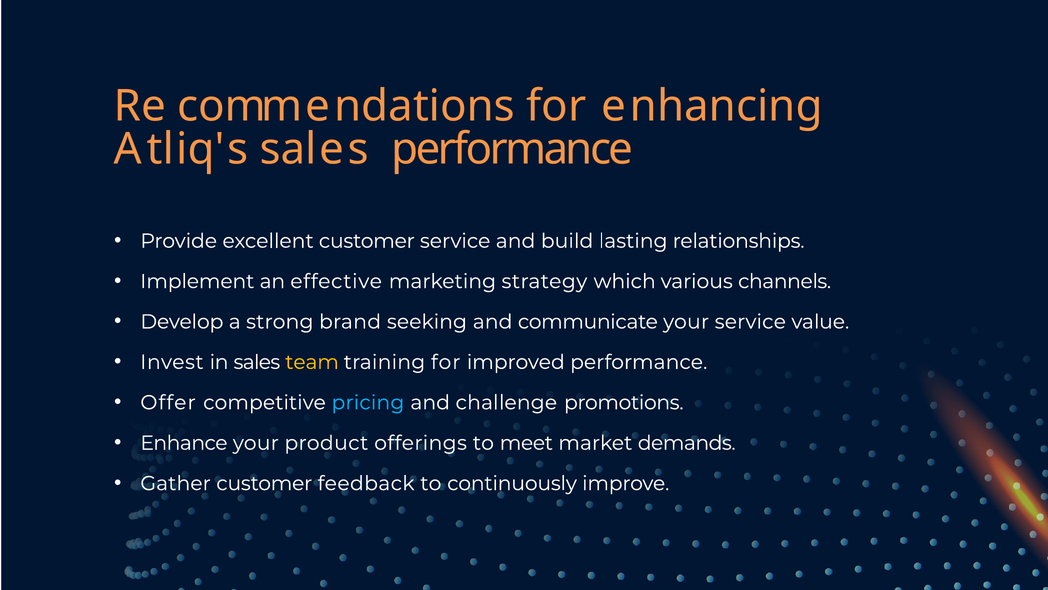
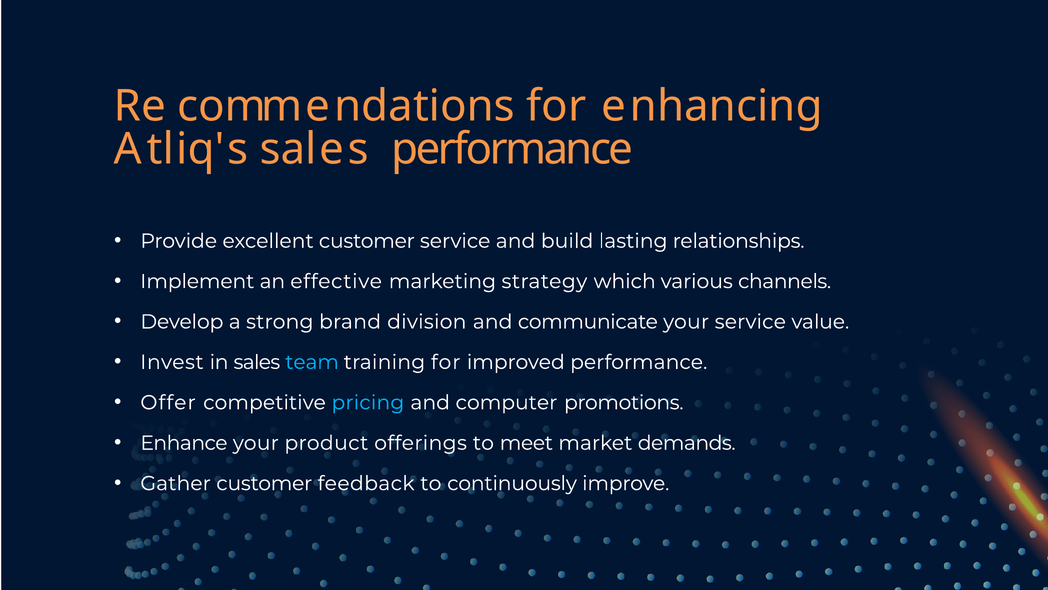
seeking: seeking -> division
team colour: yellow -> light blue
challenge: challenge -> computer
